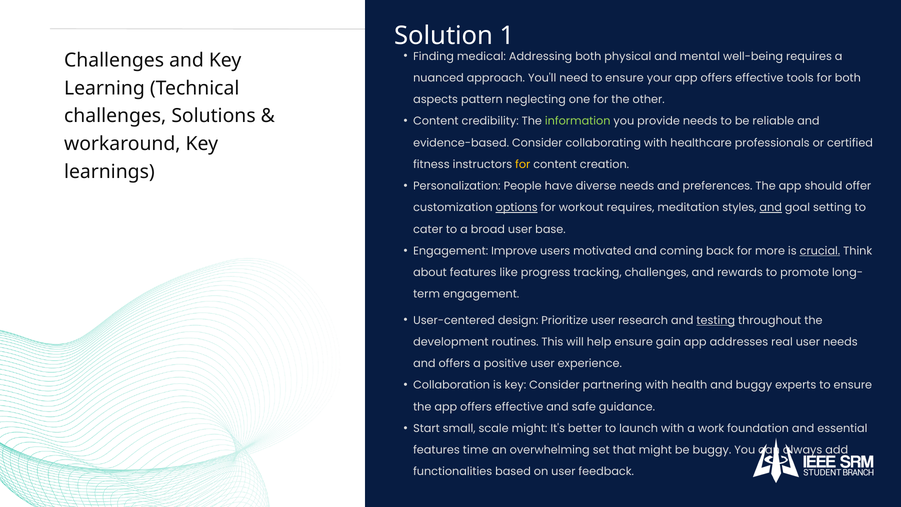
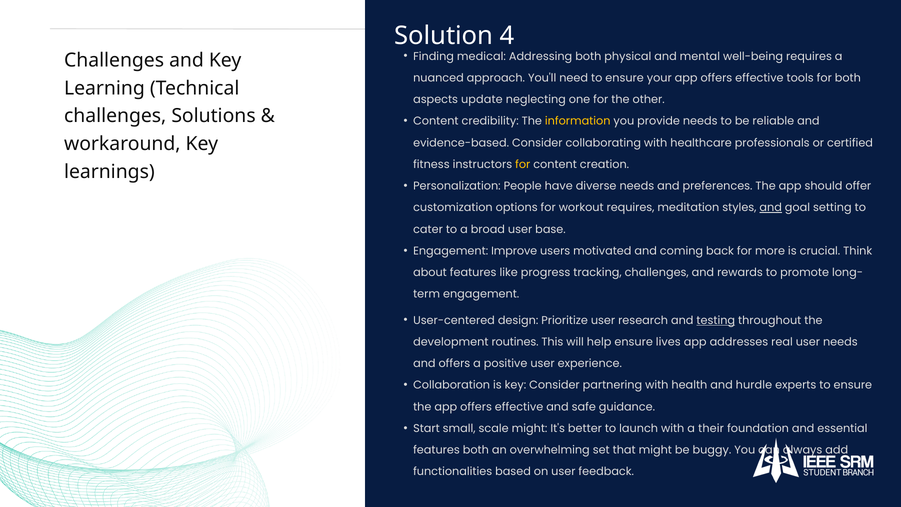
1: 1 -> 4
pattern: pattern -> update
information colour: light green -> yellow
options underline: present -> none
crucial underline: present -> none
gain: gain -> lives
and buggy: buggy -> hurdle
work: work -> their
features time: time -> both
